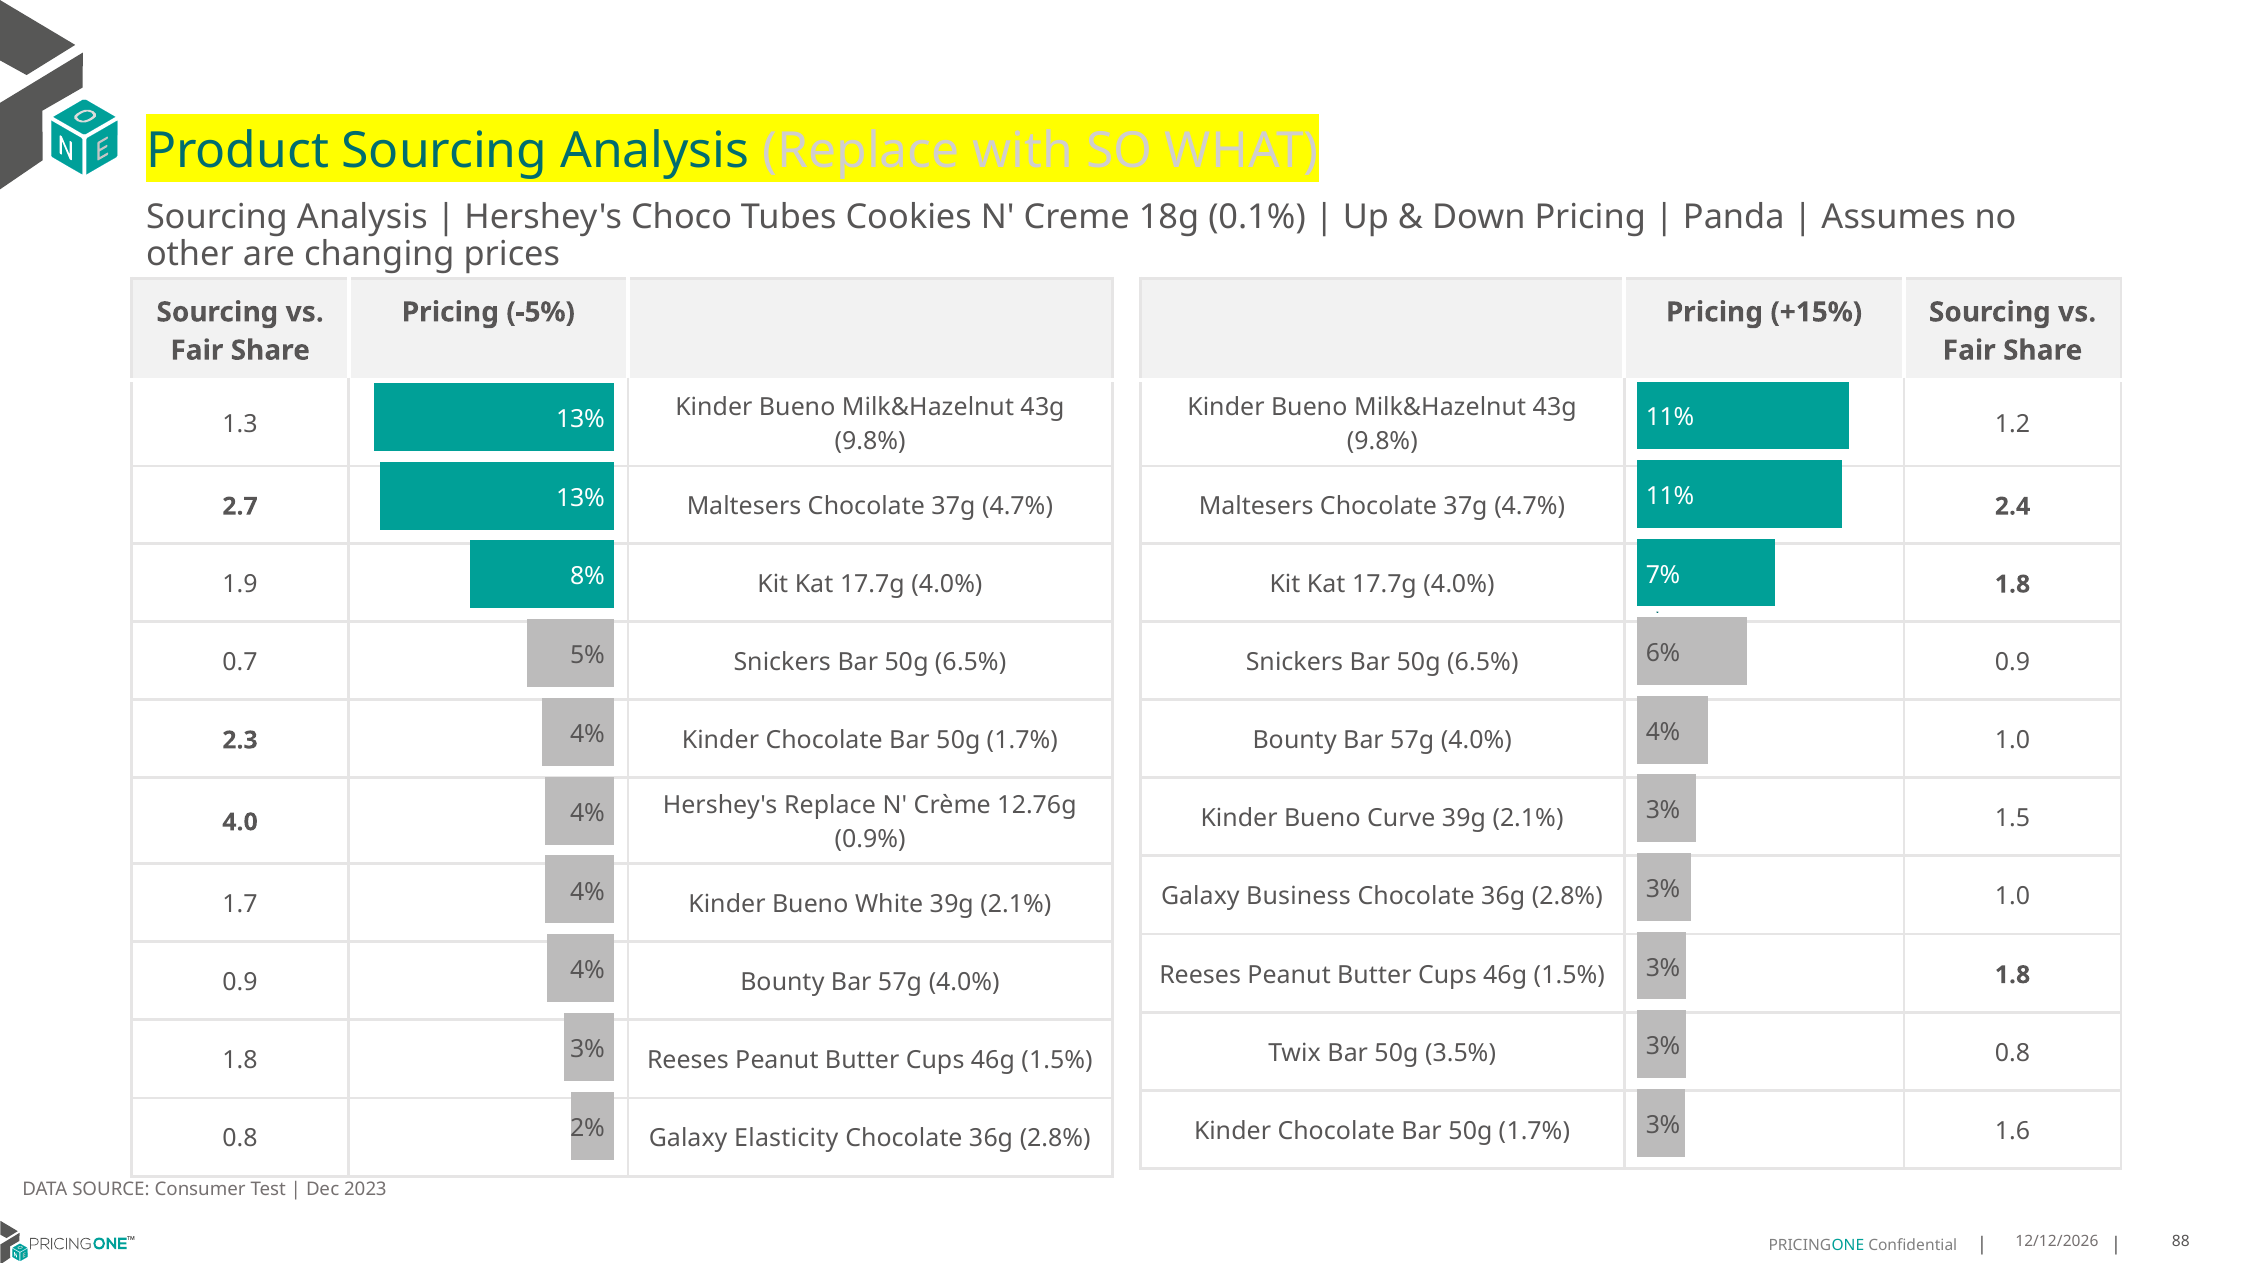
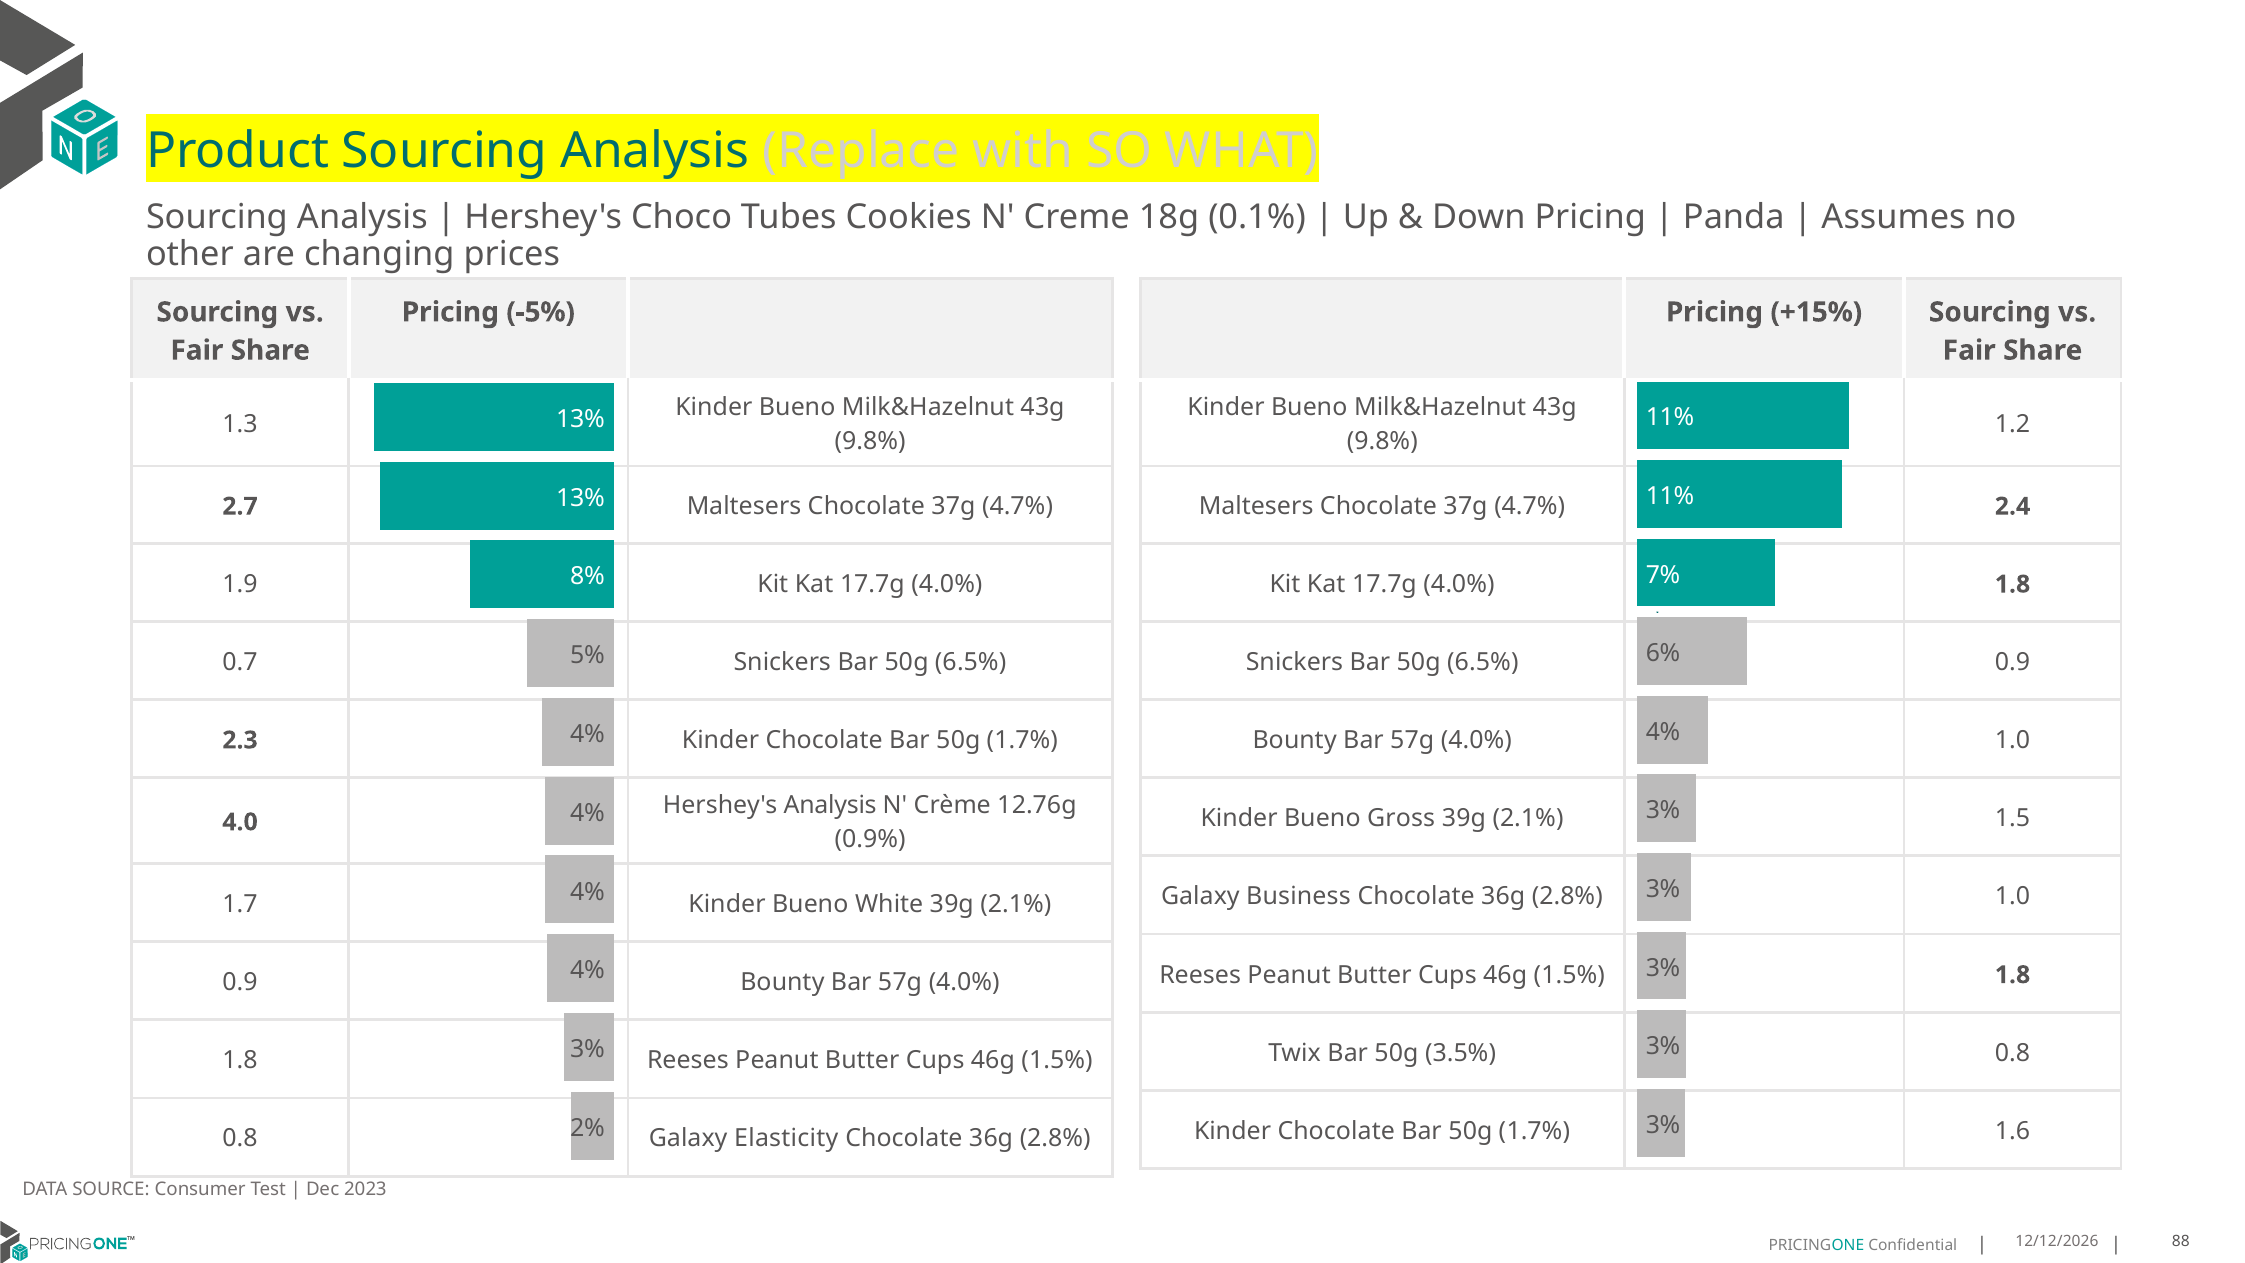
Hershey's Replace: Replace -> Analysis
Curve: Curve -> Gross
